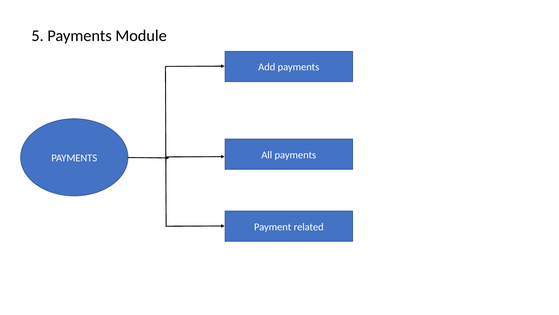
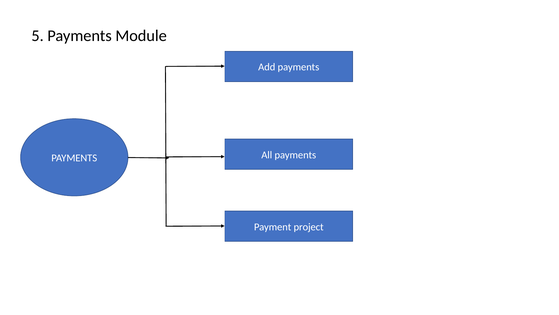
related: related -> project
